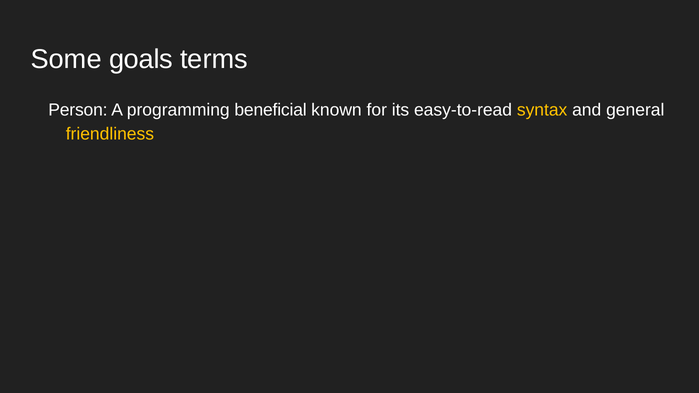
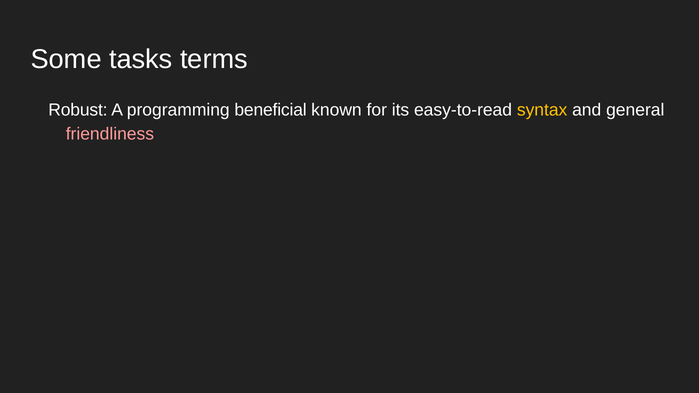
goals: goals -> tasks
Person: Person -> Robust
friendliness colour: yellow -> pink
